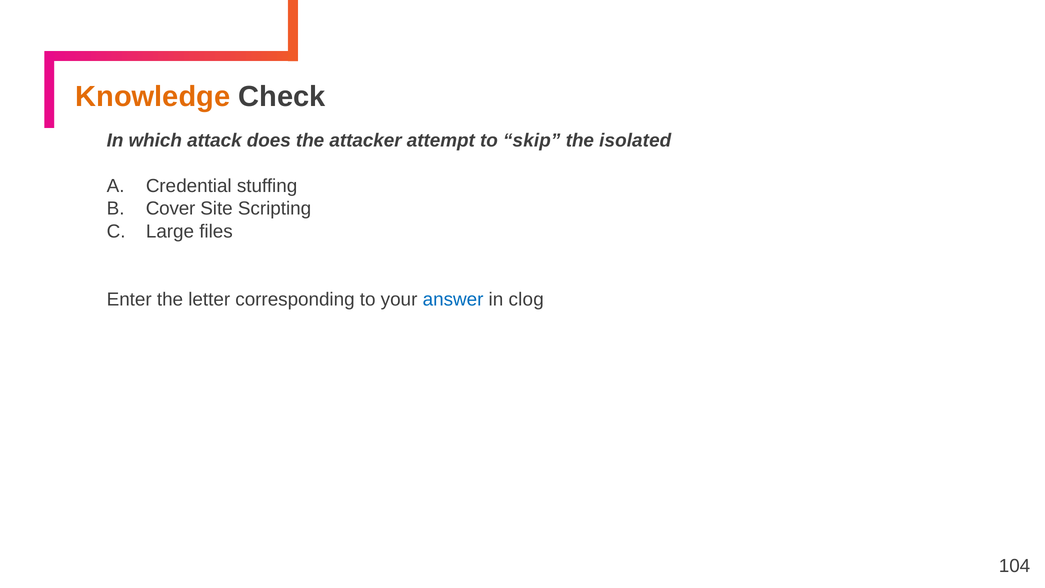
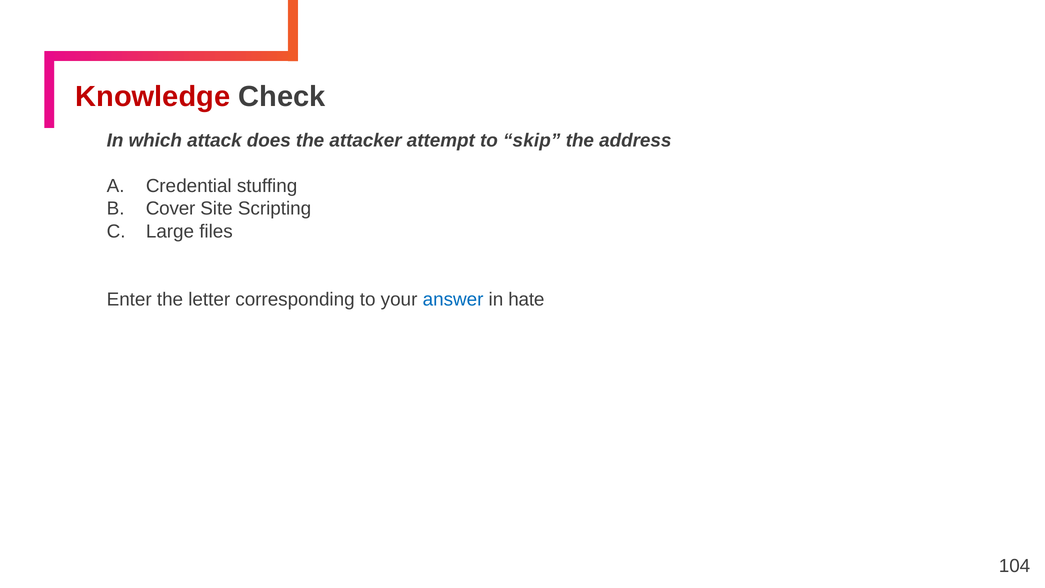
Knowledge colour: orange -> red
isolated: isolated -> address
clog: clog -> hate
